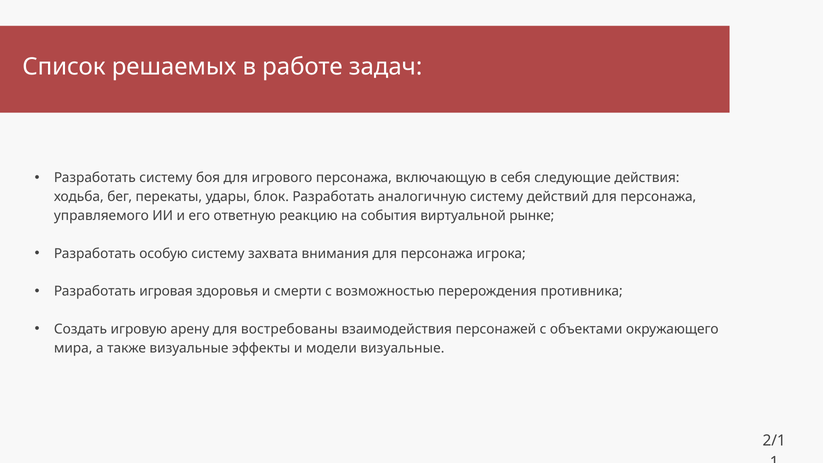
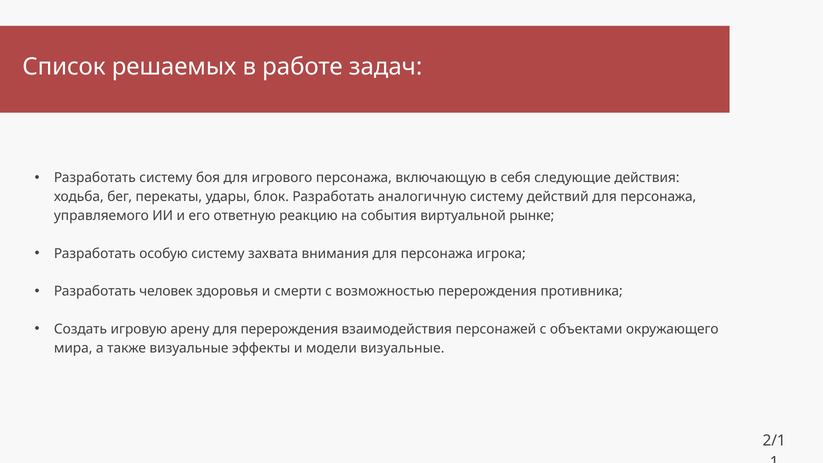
игровая: игровая -> человек
для востребованы: востребованы -> перерождения
